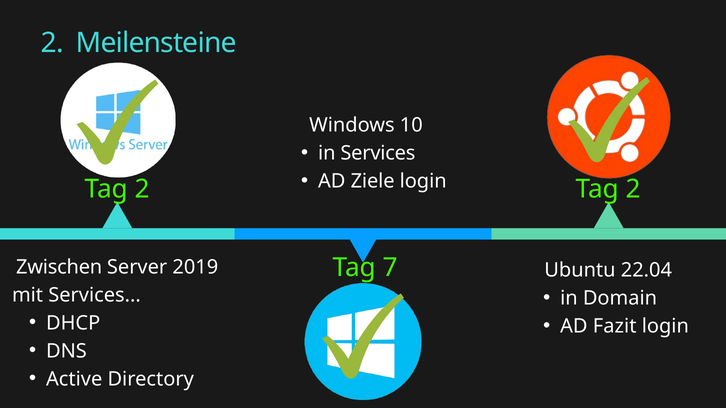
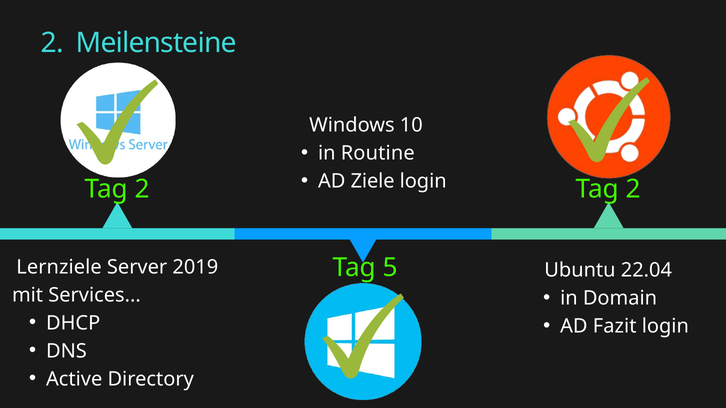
in Services: Services -> Routine
7: 7 -> 5
Zwischen: Zwischen -> Lernziele
